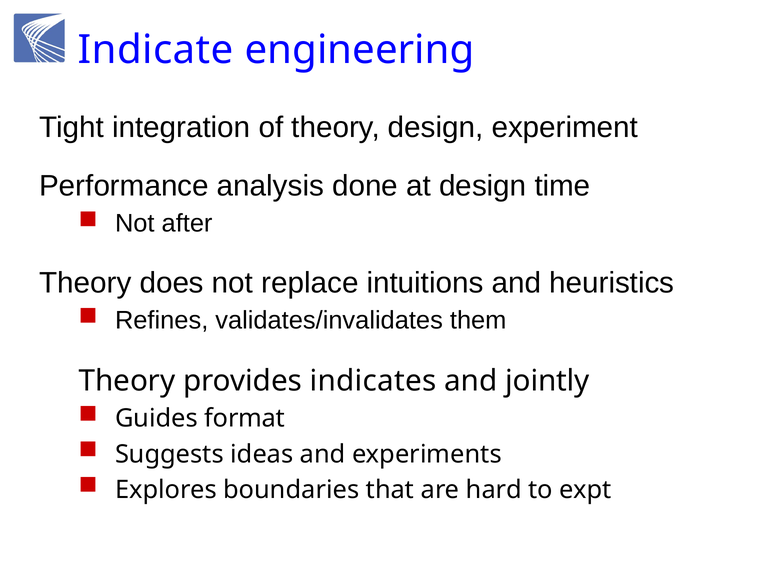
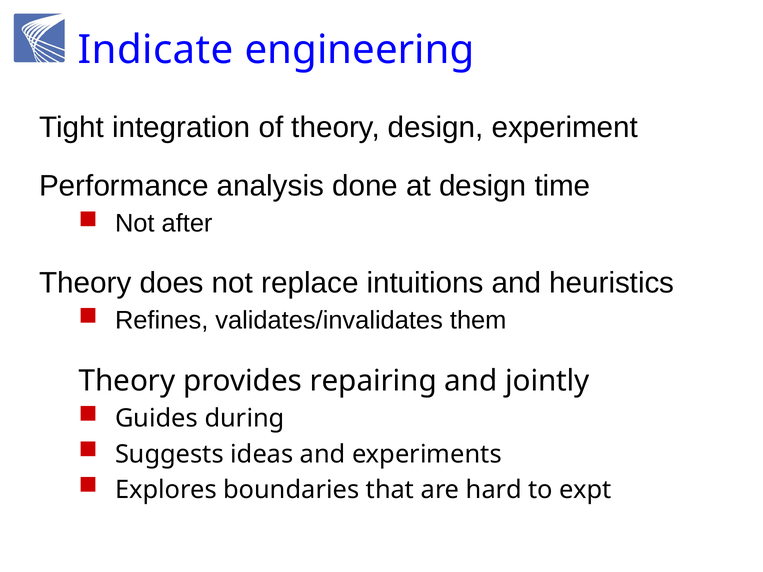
indicates: indicates -> repairing
format: format -> during
